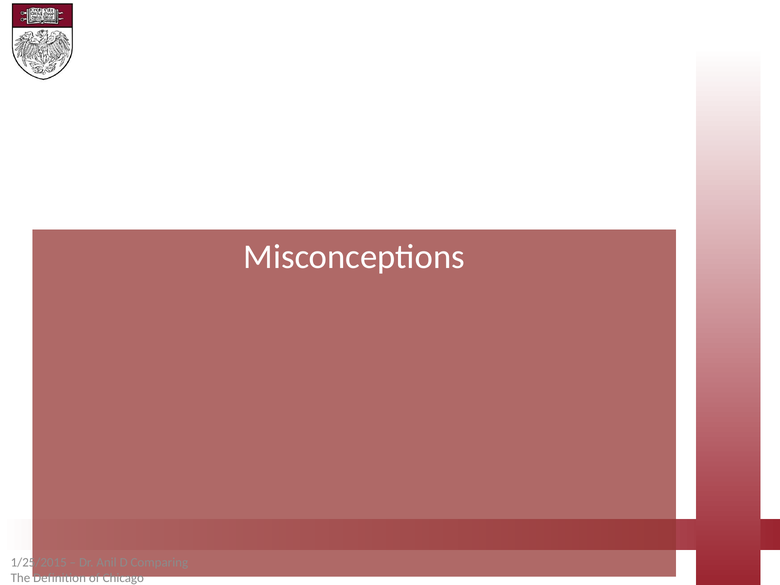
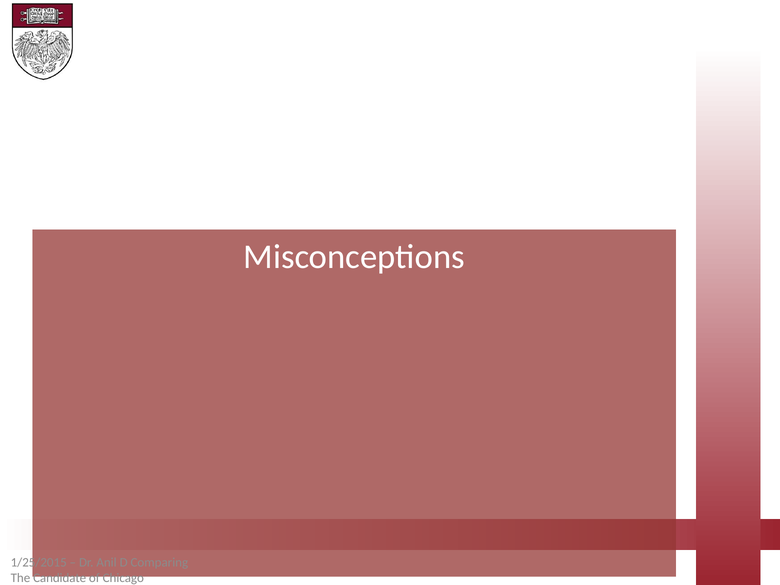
Definition: Definition -> Candidate
